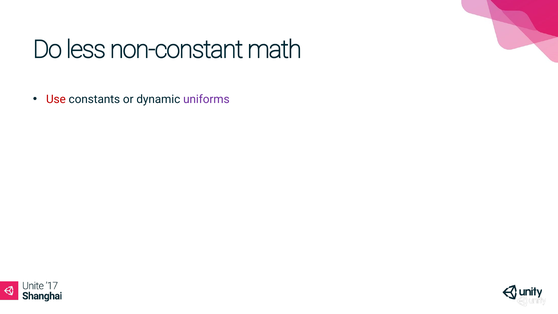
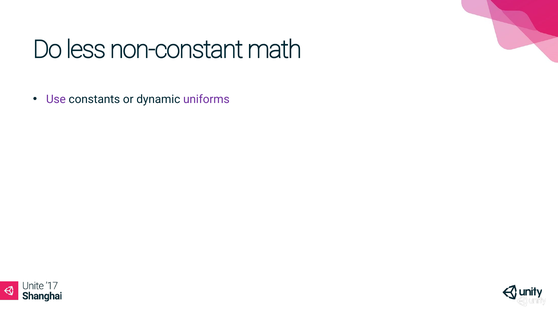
Use colour: red -> purple
